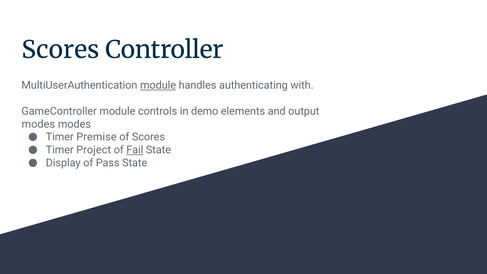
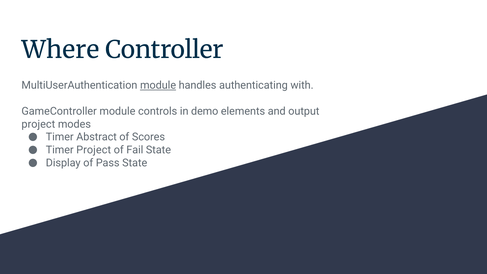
Scores at (60, 50): Scores -> Where
modes at (38, 124): modes -> project
Premise: Premise -> Abstract
Fail underline: present -> none
